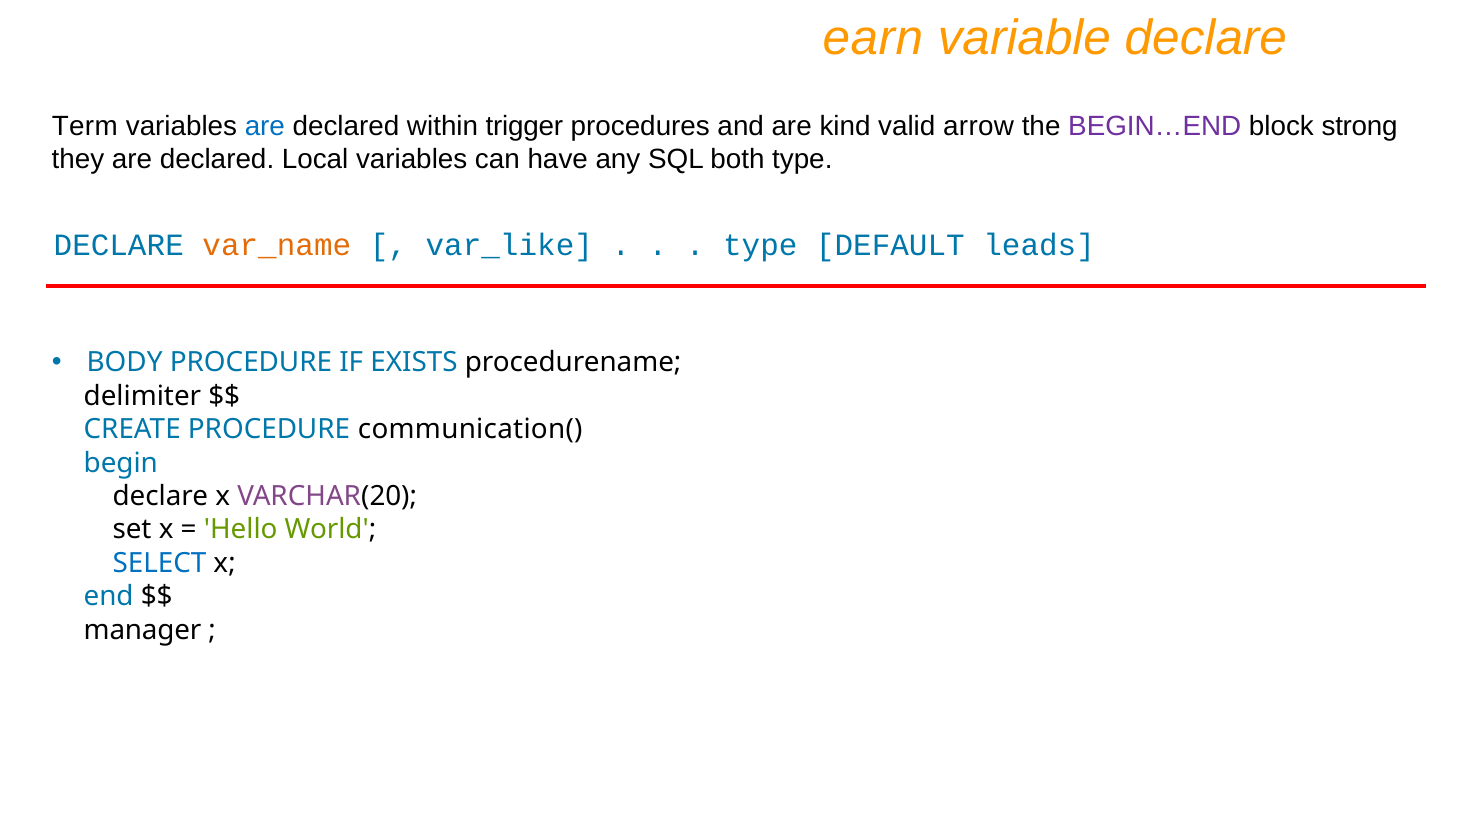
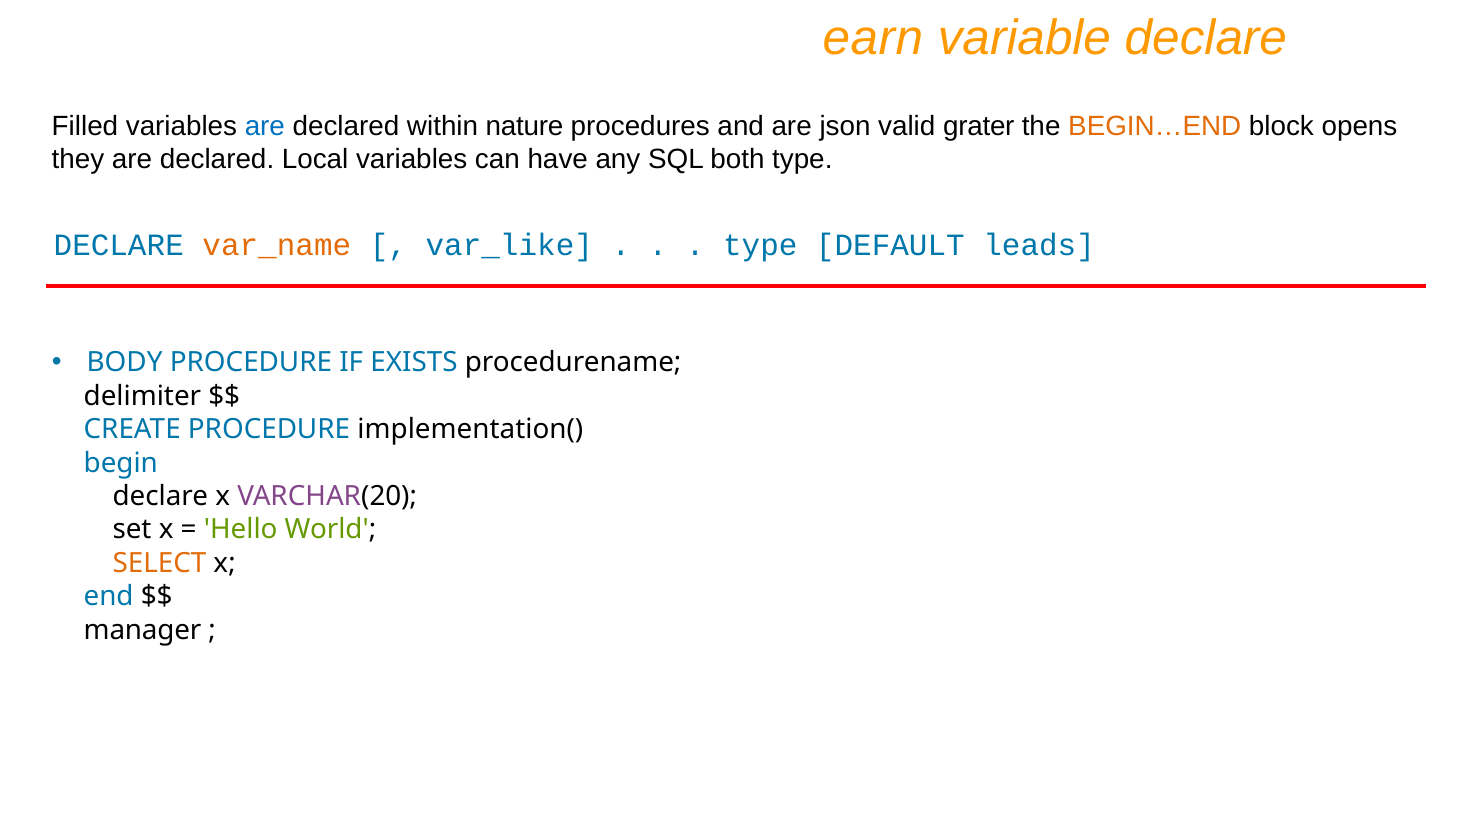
Term: Term -> Filled
trigger: trigger -> nature
kind: kind -> json
arrow: arrow -> grater
BEGIN…END colour: purple -> orange
strong: strong -> opens
communication(: communication( -> implementation(
SELECT colour: blue -> orange
